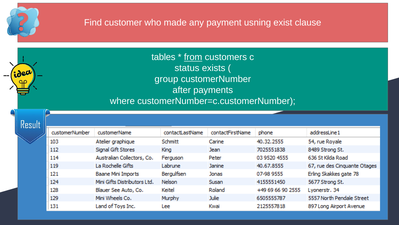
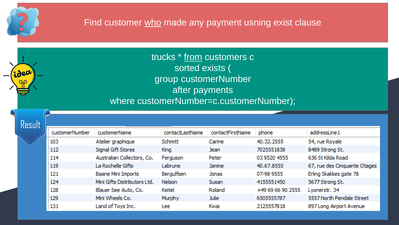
who underline: none -> present
tables: tables -> trucks
status: status -> sorted
